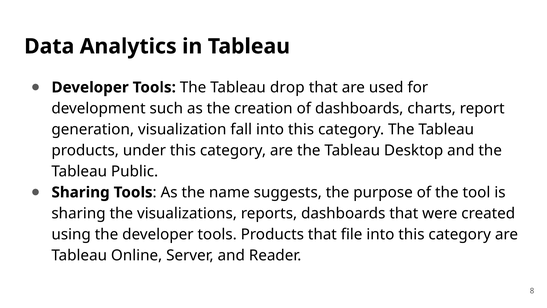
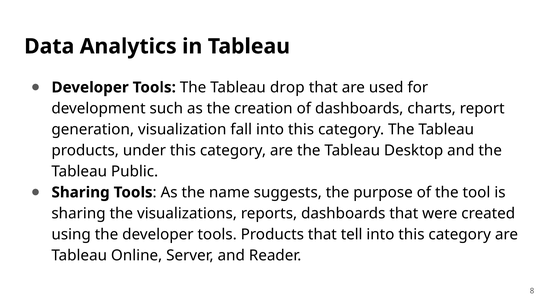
file: file -> tell
